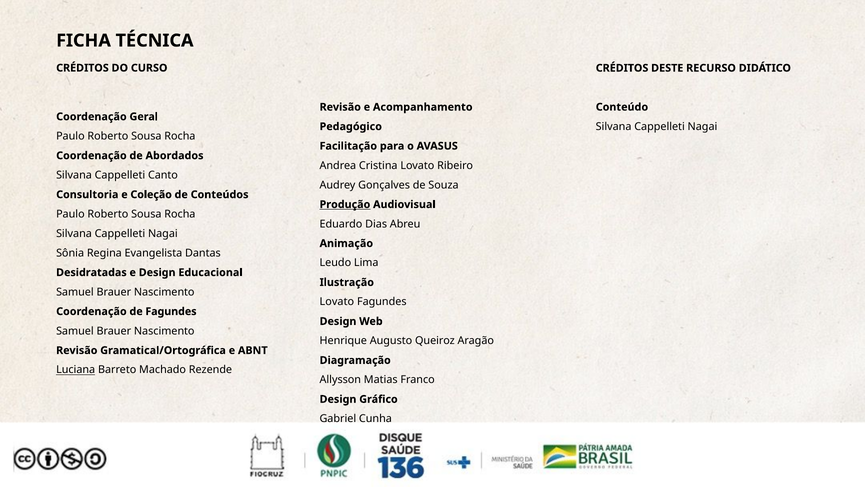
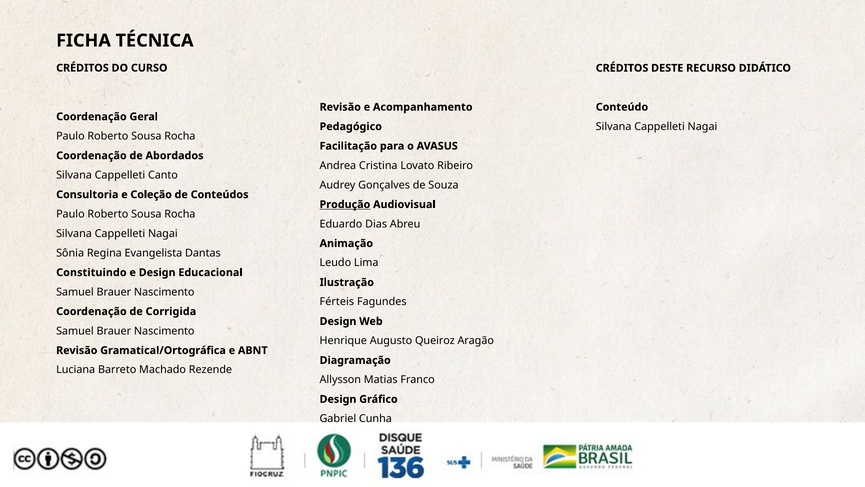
Desidratadas: Desidratadas -> Constituindo
Lovato at (337, 302): Lovato -> Férteis
de Fagundes: Fagundes -> Corrigida
Luciana underline: present -> none
